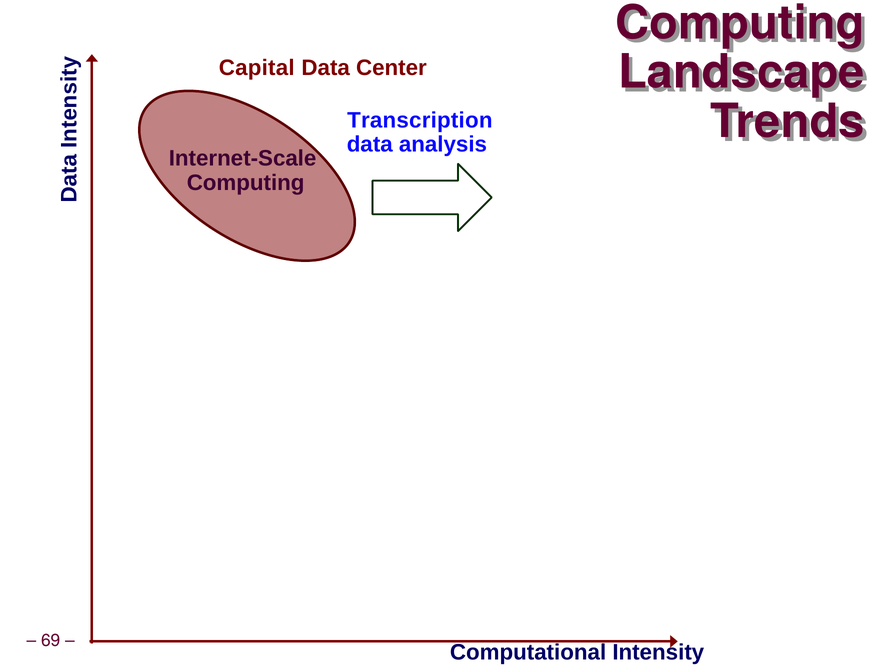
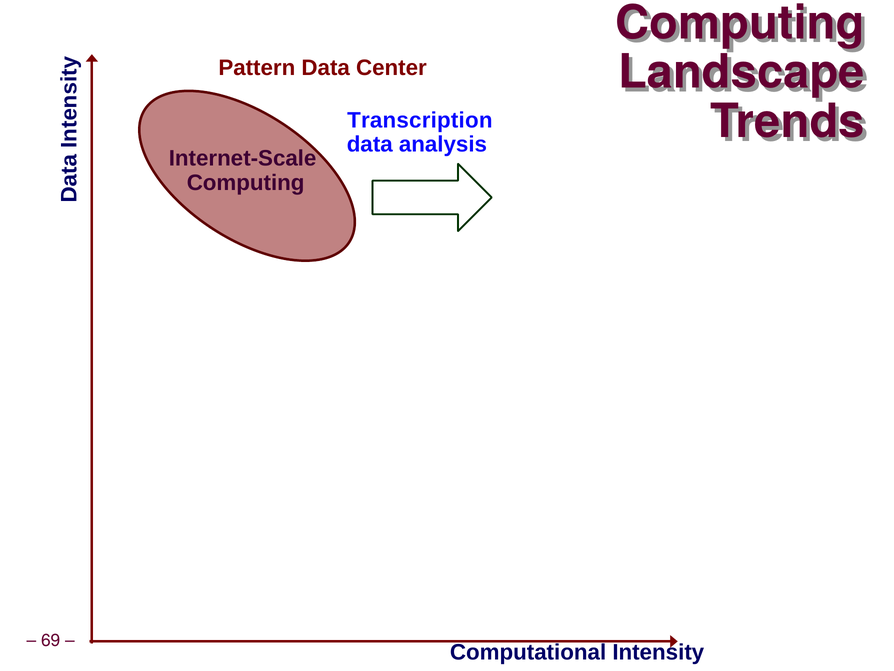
Capital: Capital -> Pattern
